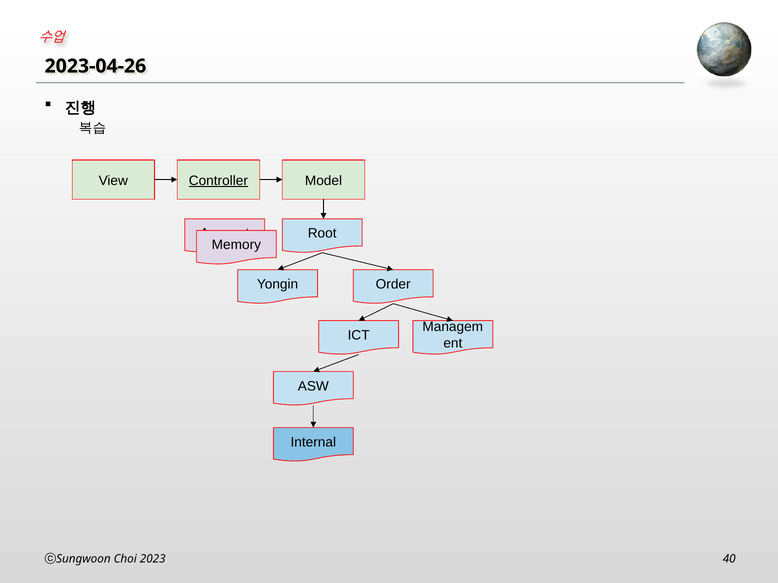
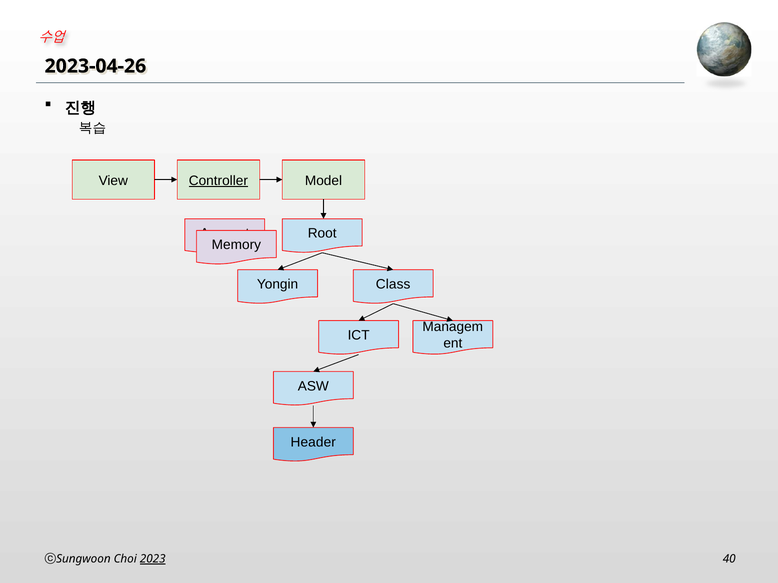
Order: Order -> Class
Internal: Internal -> Header
2023 underline: none -> present
